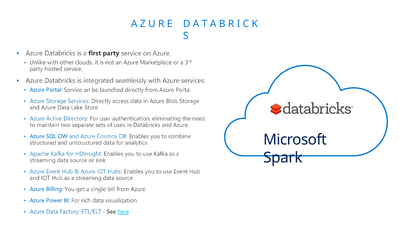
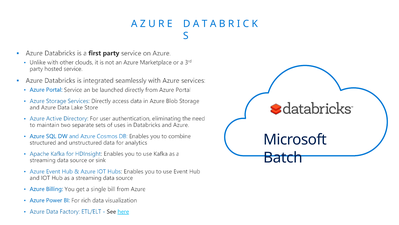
Spark: Spark -> Batch
